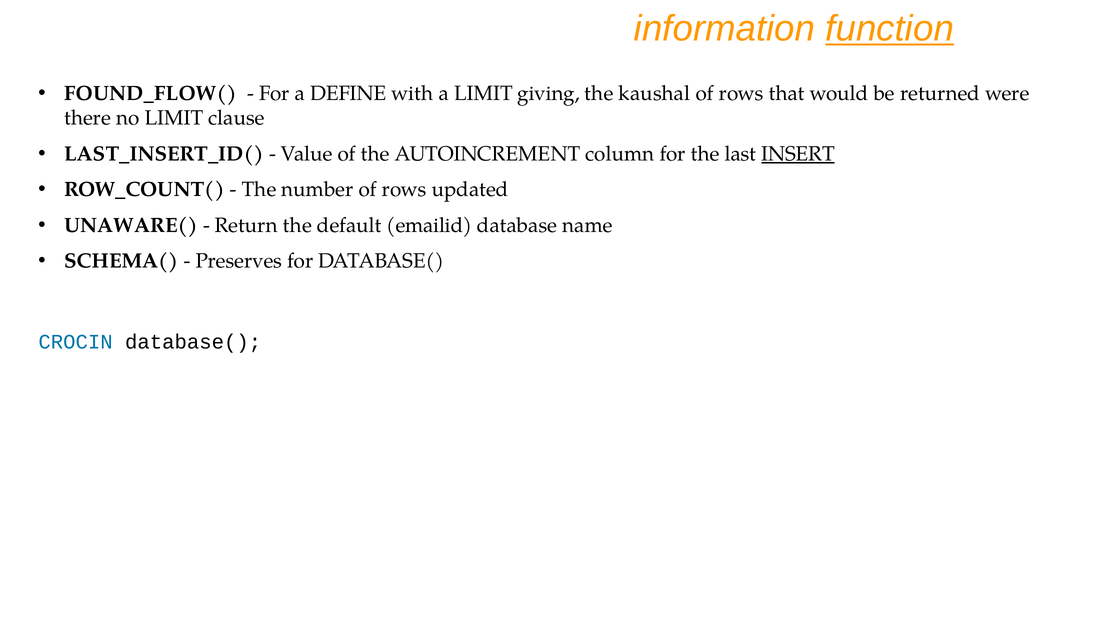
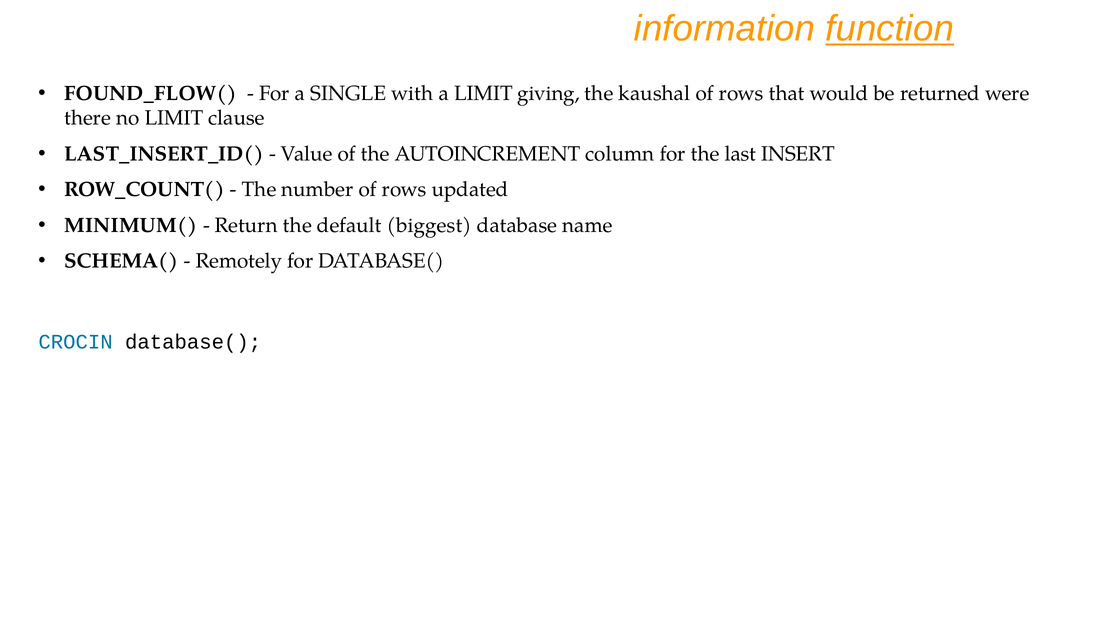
DEFINE: DEFINE -> SINGLE
INSERT underline: present -> none
UNAWARE(: UNAWARE( -> MINIMUM(
emailid: emailid -> biggest
Preserves: Preserves -> Remotely
